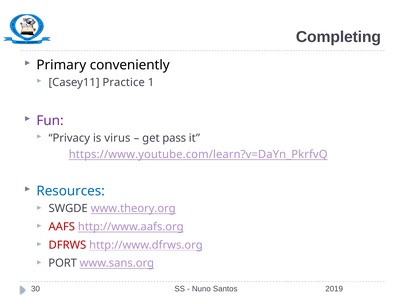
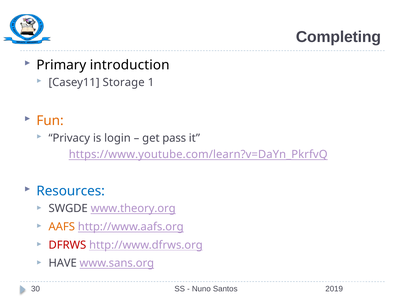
conveniently: conveniently -> introduction
Practice: Practice -> Storage
Fun colour: purple -> orange
virus: virus -> login
AAFS colour: red -> orange
PORT: PORT -> HAVE
